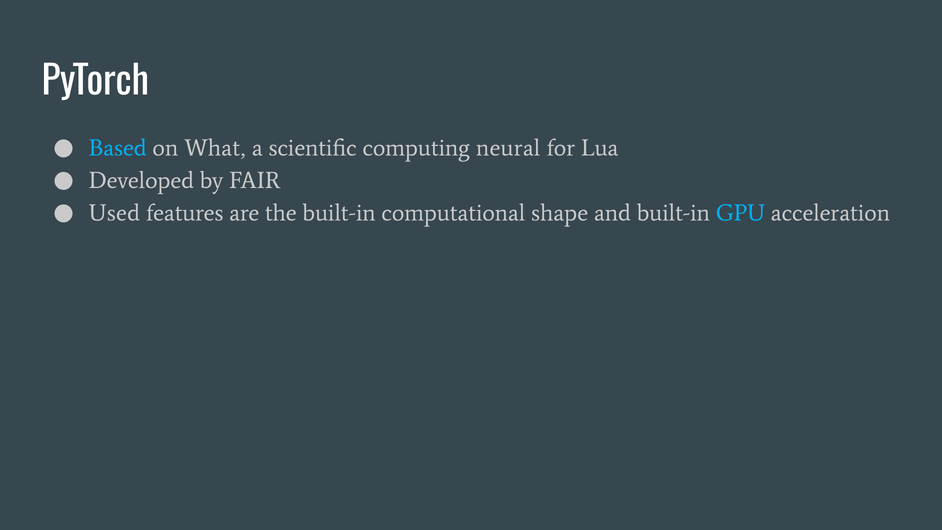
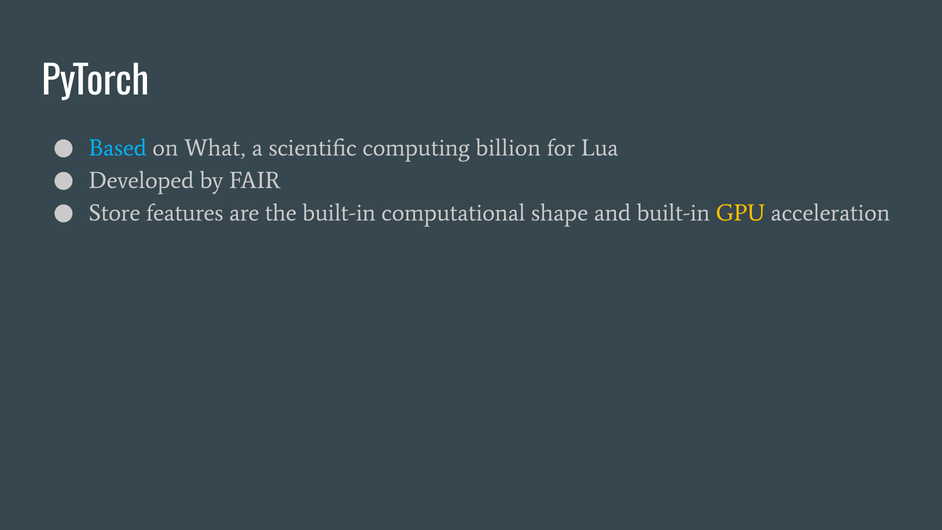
neural: neural -> billion
Used: Used -> Store
GPU colour: light blue -> yellow
